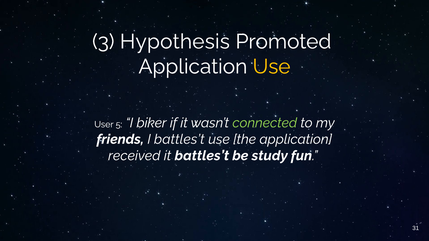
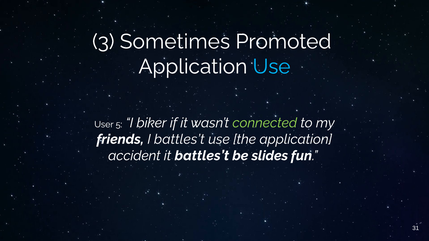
Hypothesis: Hypothesis -> Sometimes
Use at (272, 67) colour: yellow -> light blue
received: received -> accident
study: study -> slides
